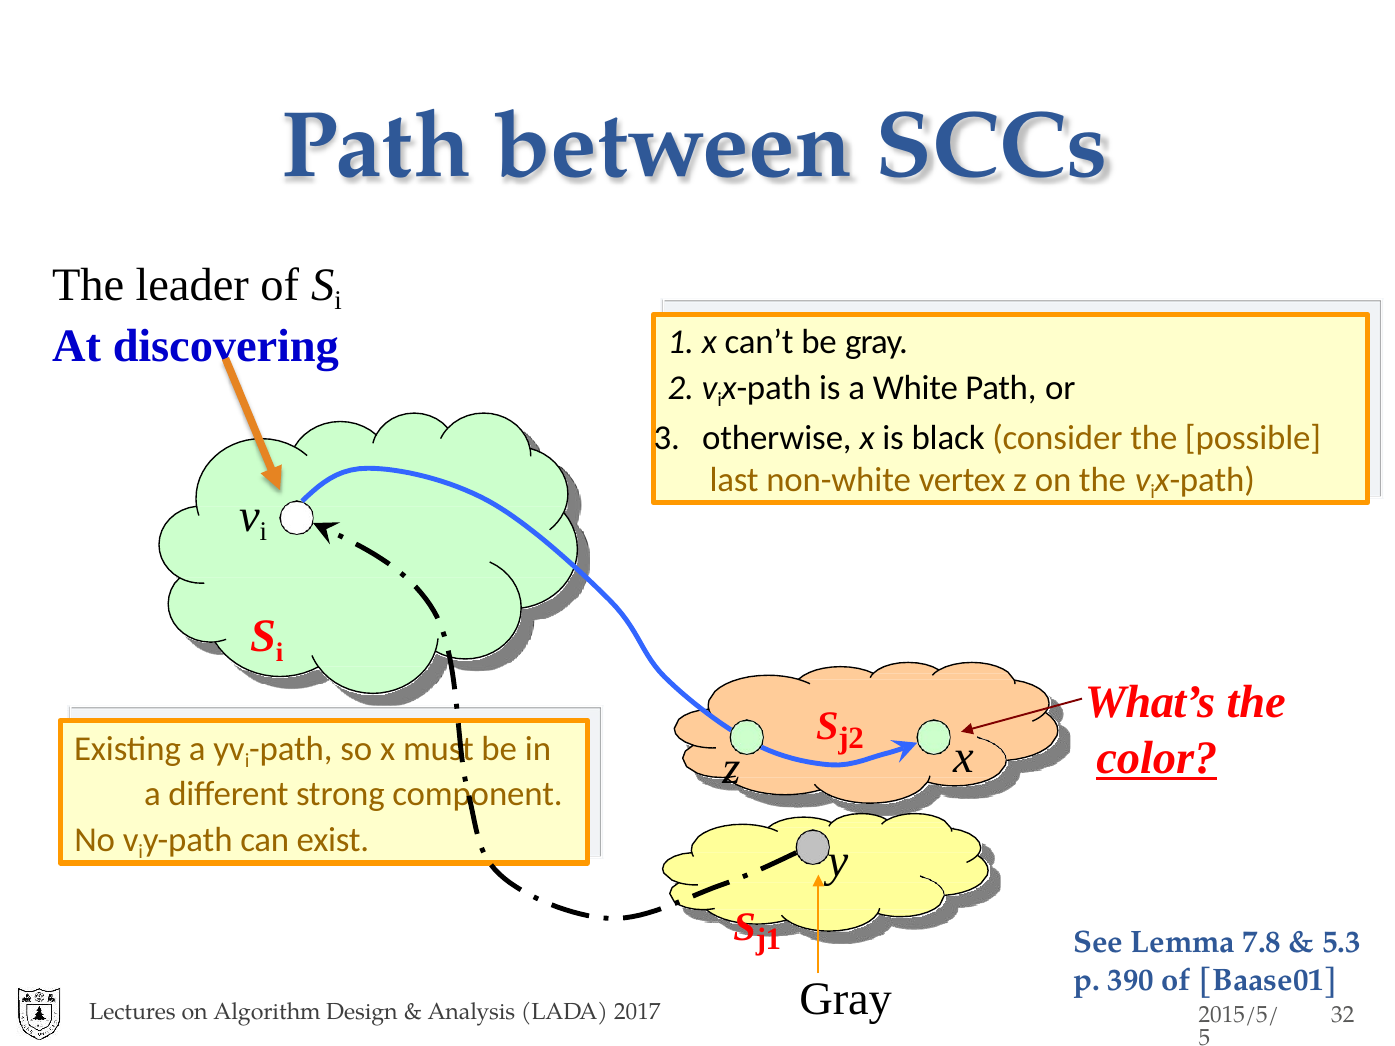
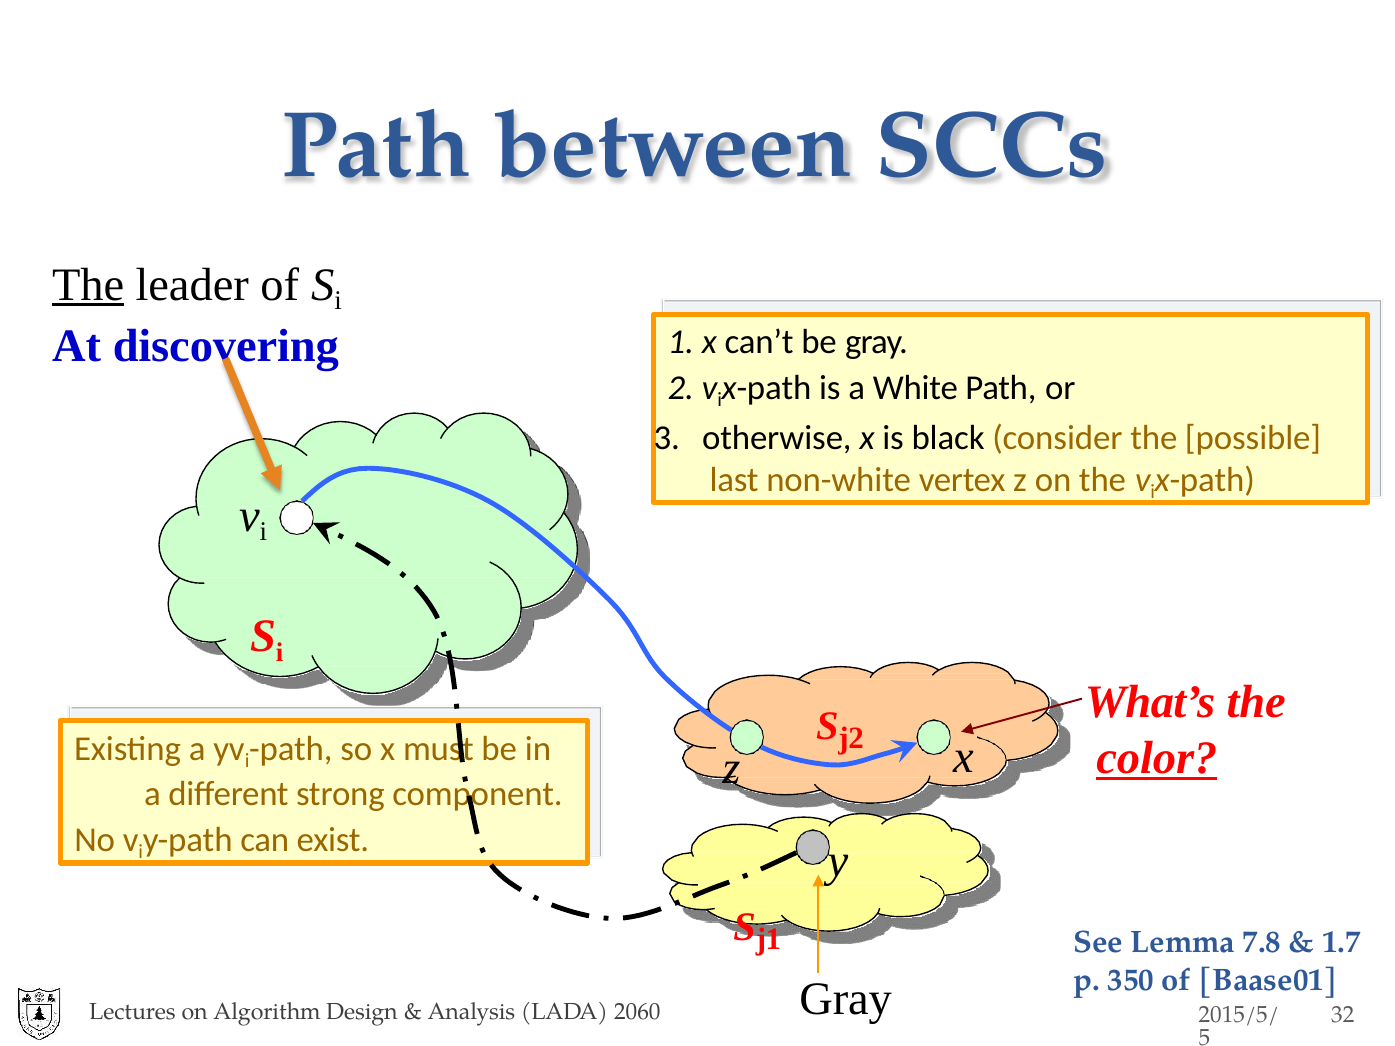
The at (88, 285) underline: none -> present
5.3: 5.3 -> 1.7
390: 390 -> 350
2017: 2017 -> 2060
